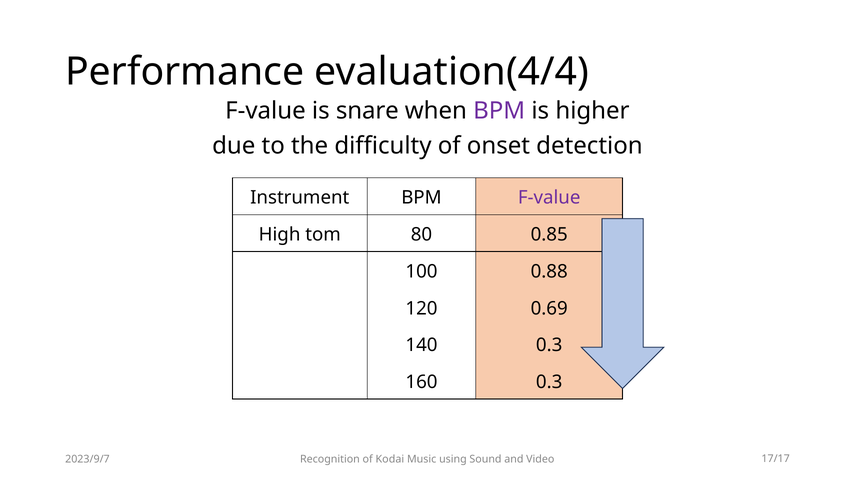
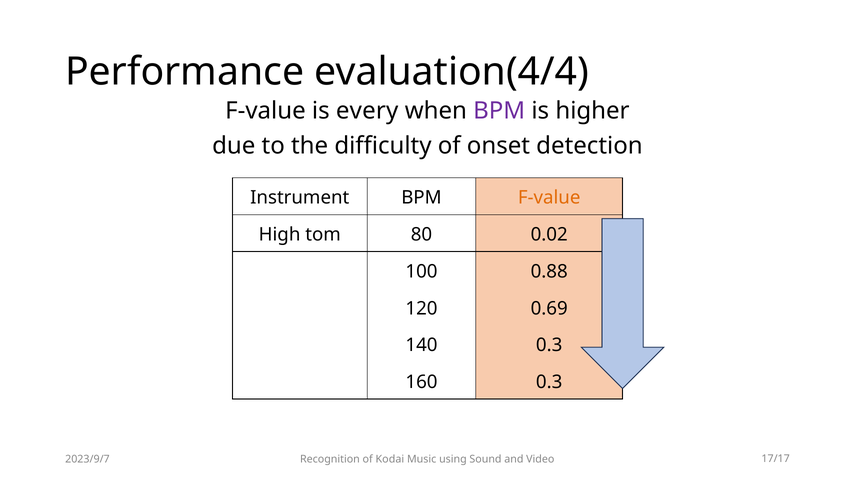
snare: snare -> every
F-value at (549, 198) colour: purple -> orange
0.85: 0.85 -> 0.02
